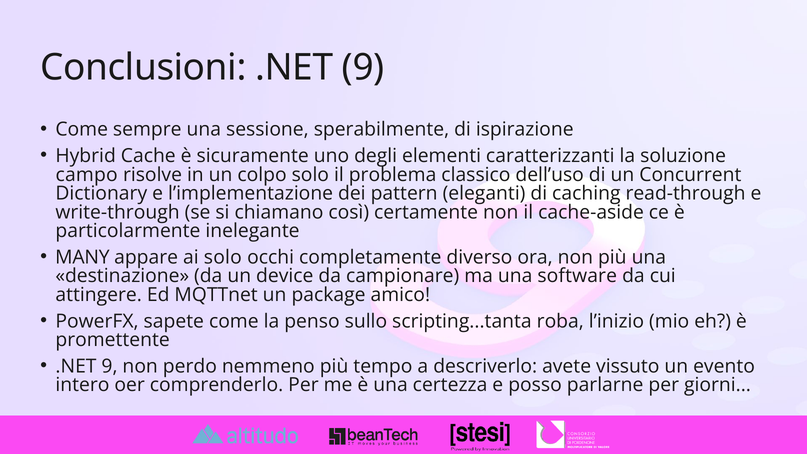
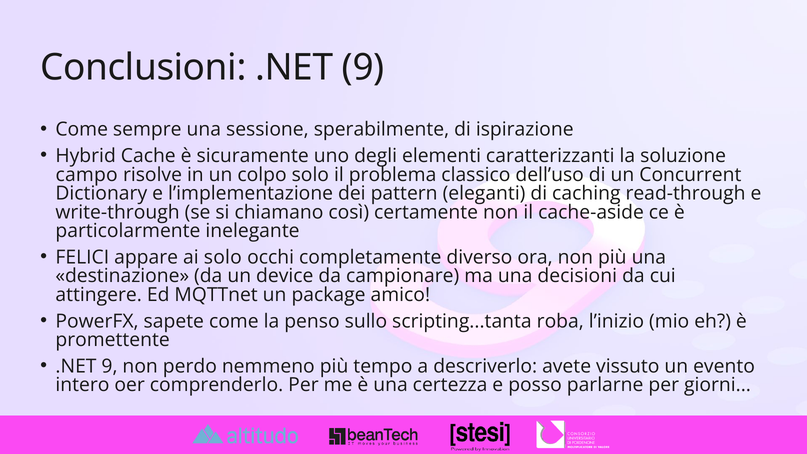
MANY: MANY -> FELICI
software: software -> decisioni
